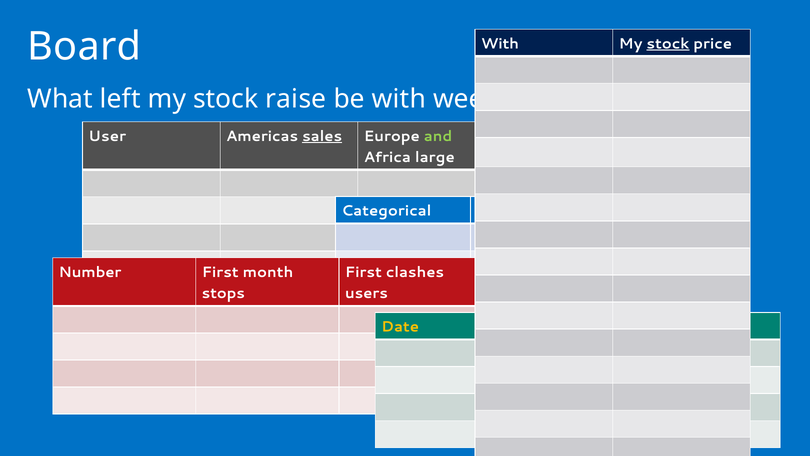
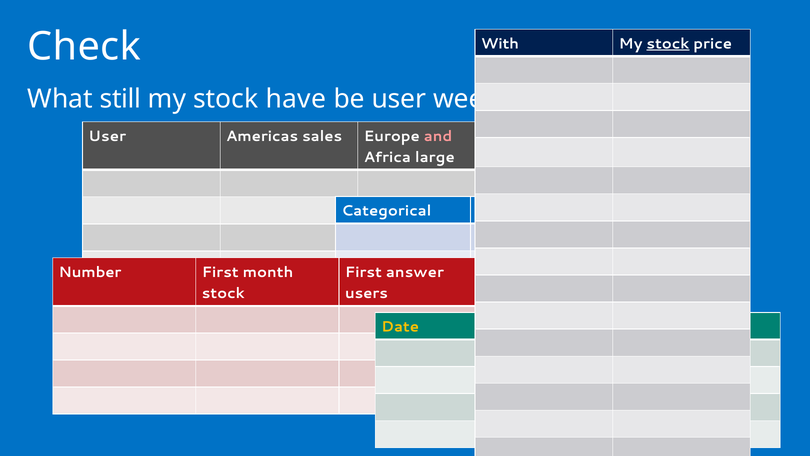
Board: Board -> Check
left: left -> still
raise: raise -> have
be with: with -> user
sales at (322, 136) underline: present -> none
and colour: light green -> pink
clashes: clashes -> answer
stops at (223, 293): stops -> stock
